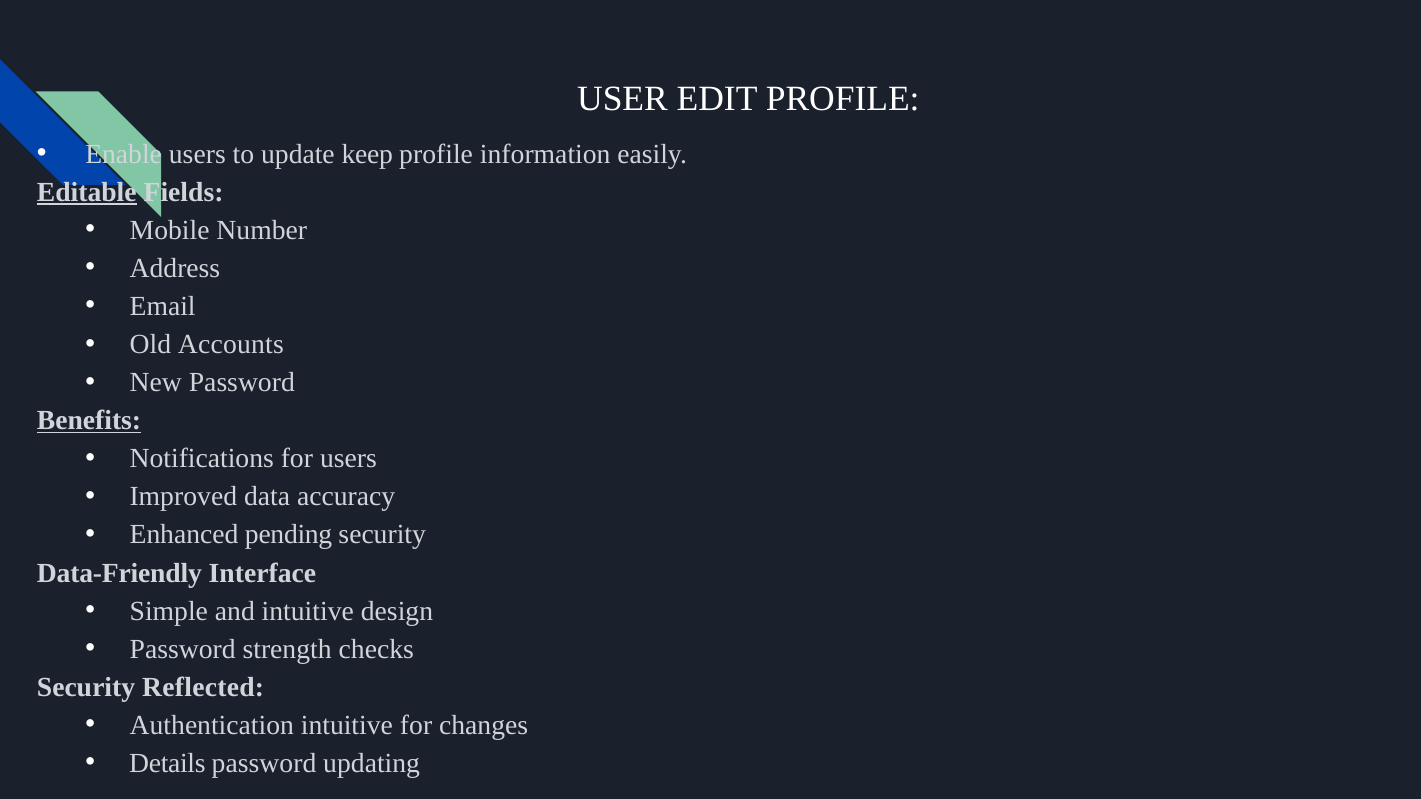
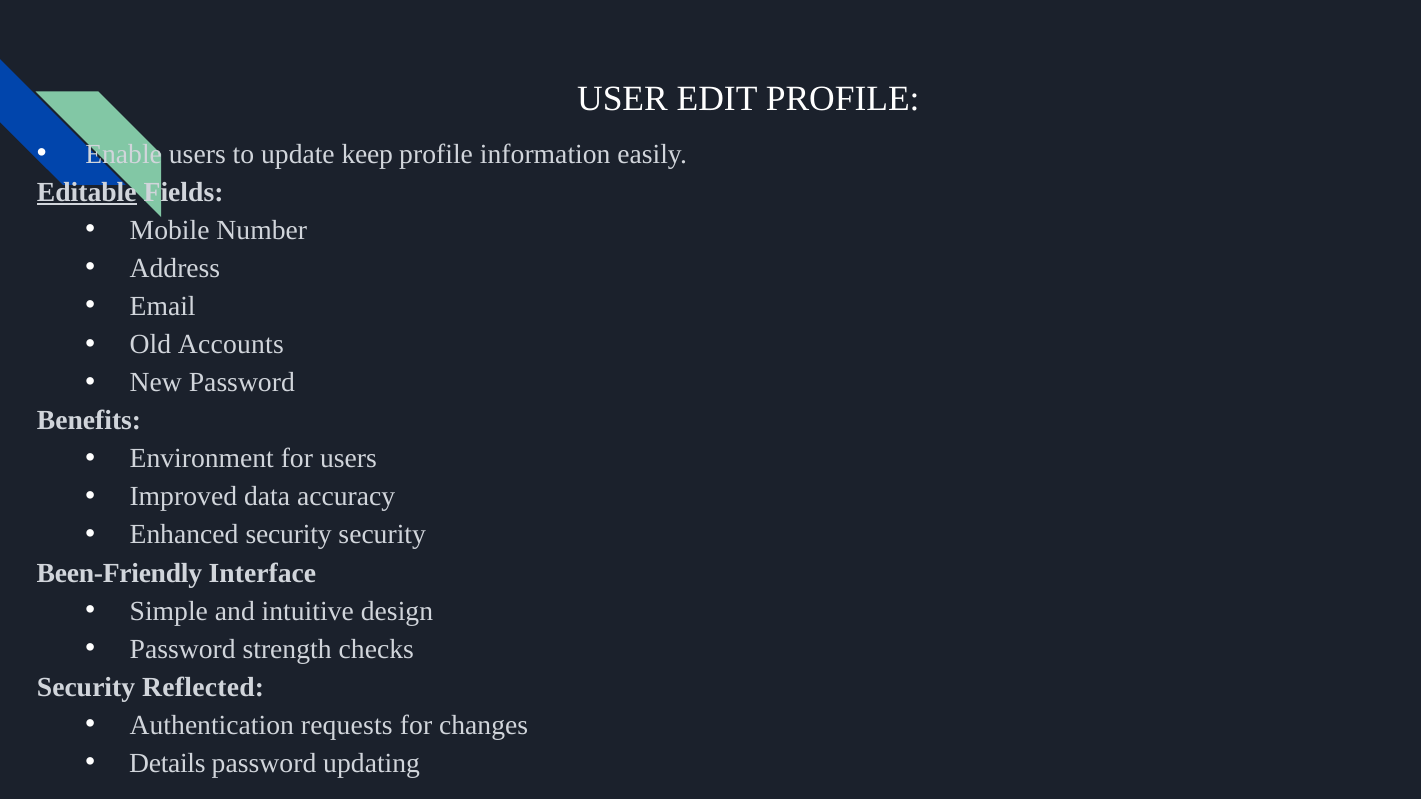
Benefits underline: present -> none
Notifications: Notifications -> Environment
Enhanced pending: pending -> security
Data-Friendly: Data-Friendly -> Been-Friendly
Authentication intuitive: intuitive -> requests
